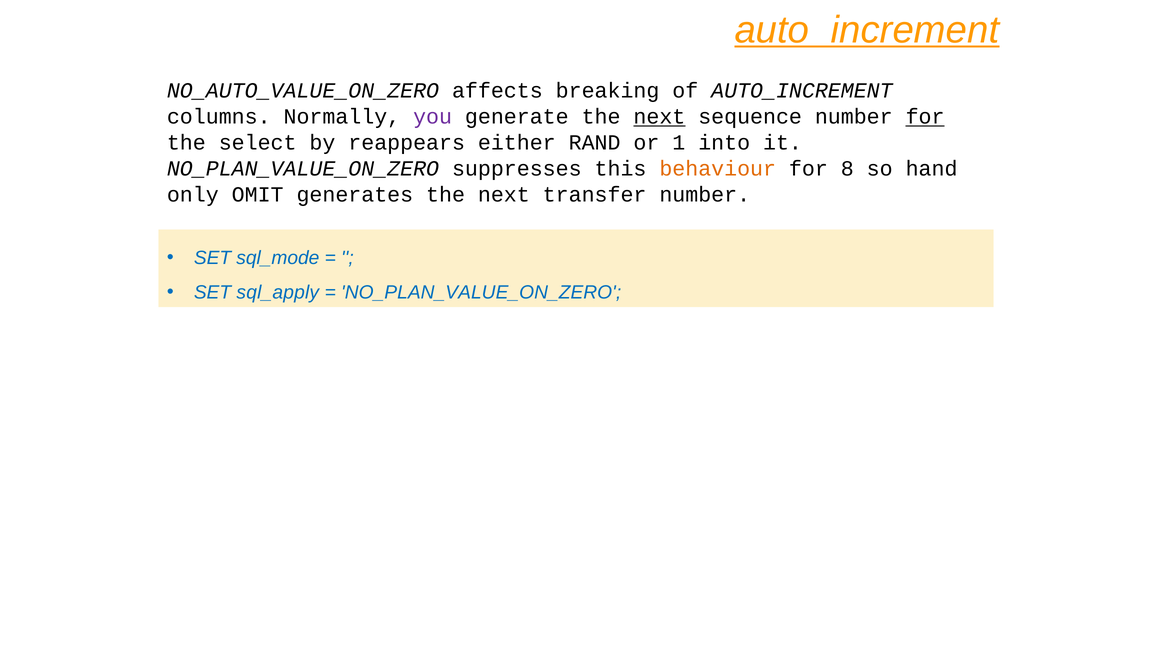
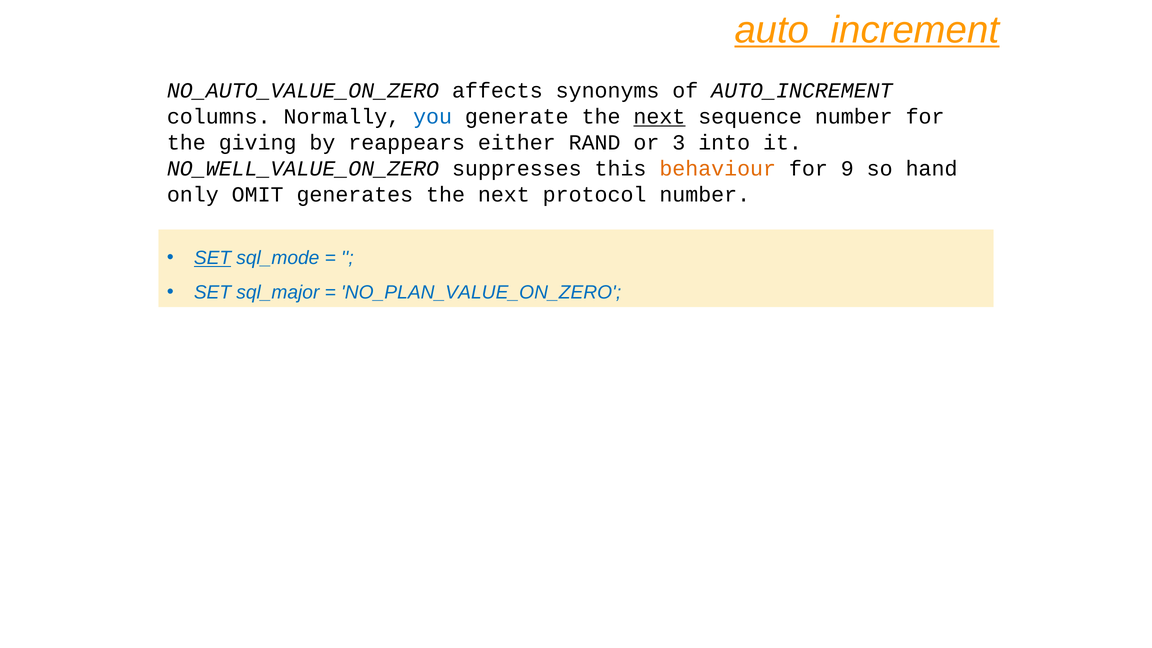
breaking: breaking -> synonyms
you colour: purple -> blue
for at (925, 117) underline: present -> none
select: select -> giving
1: 1 -> 3
NO_PLAN_VALUE_ON_ZERO at (303, 168): NO_PLAN_VALUE_ON_ZERO -> NO_WELL_VALUE_ON_ZERO
8: 8 -> 9
transfer: transfer -> protocol
SET at (213, 258) underline: none -> present
sql_apply: sql_apply -> sql_major
